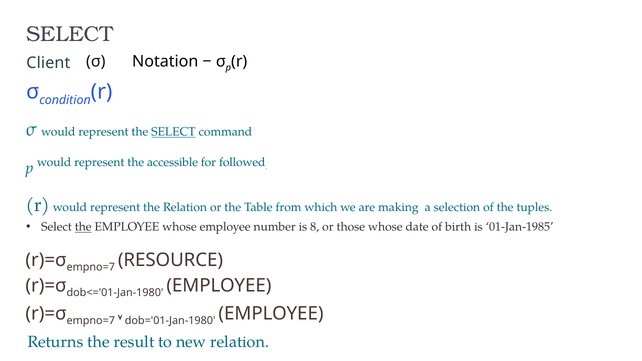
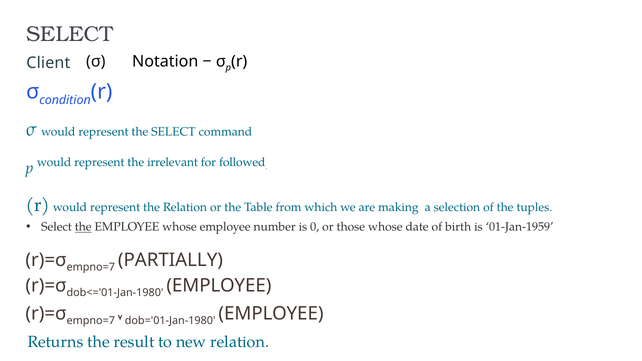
SELECT at (173, 132) underline: present -> none
accessible: accessible -> irrelevant
8: 8 -> 0
01-Jan-1985: 01-Jan-1985 -> 01-Jan-1959
RESOURCE: RESOURCE -> PARTIALLY
